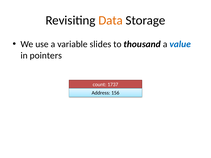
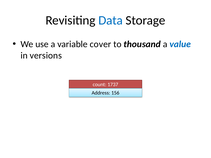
Data colour: orange -> blue
slides: slides -> cover
pointers: pointers -> versions
